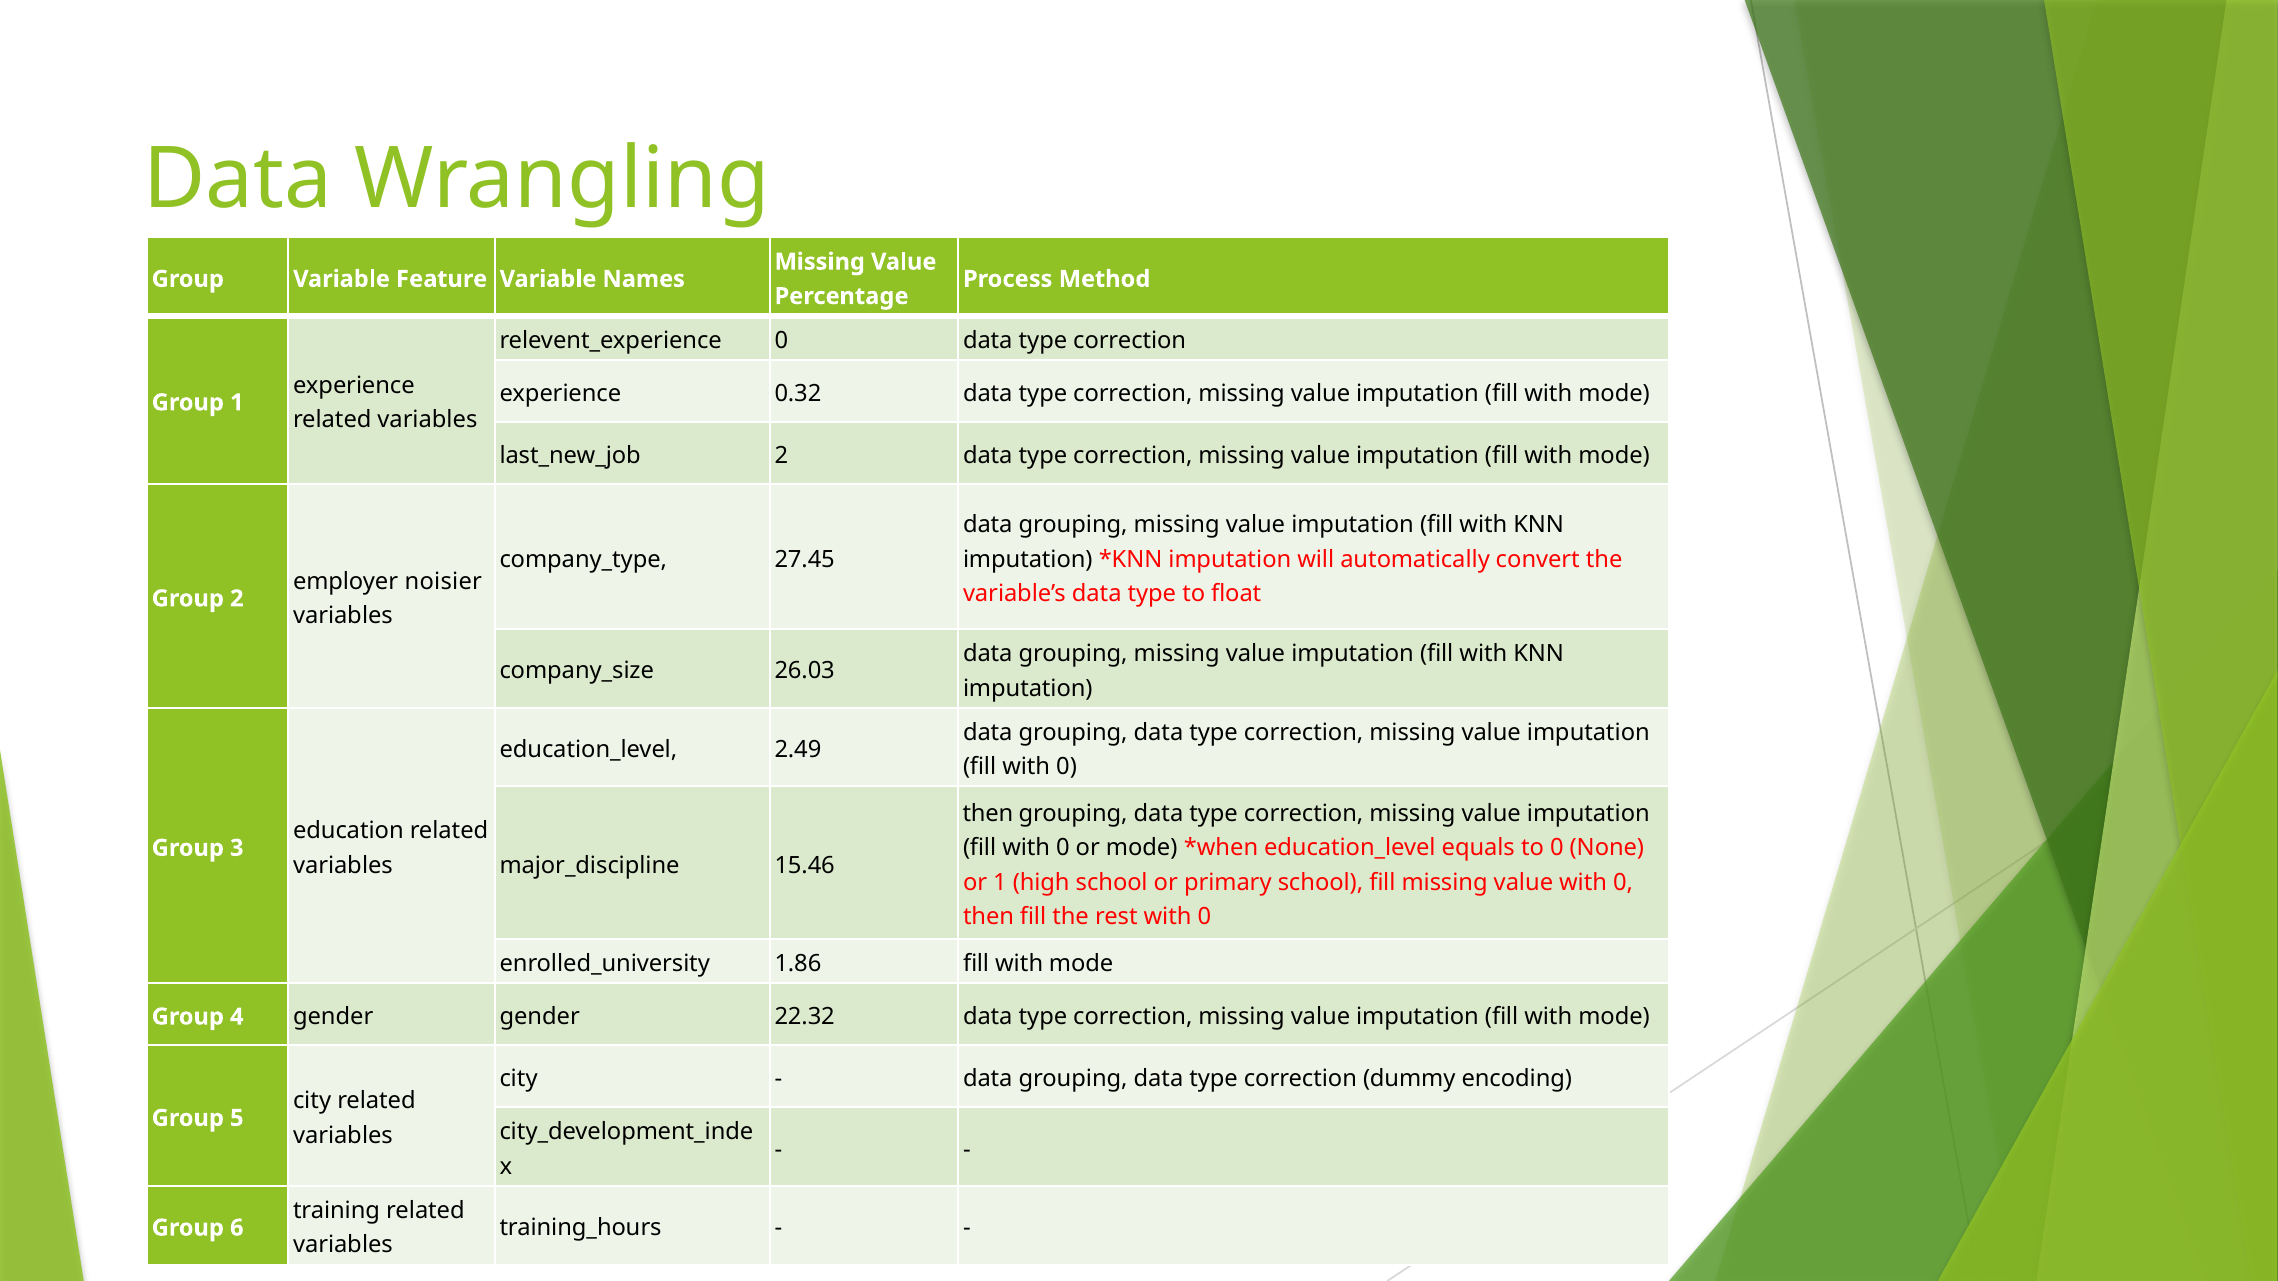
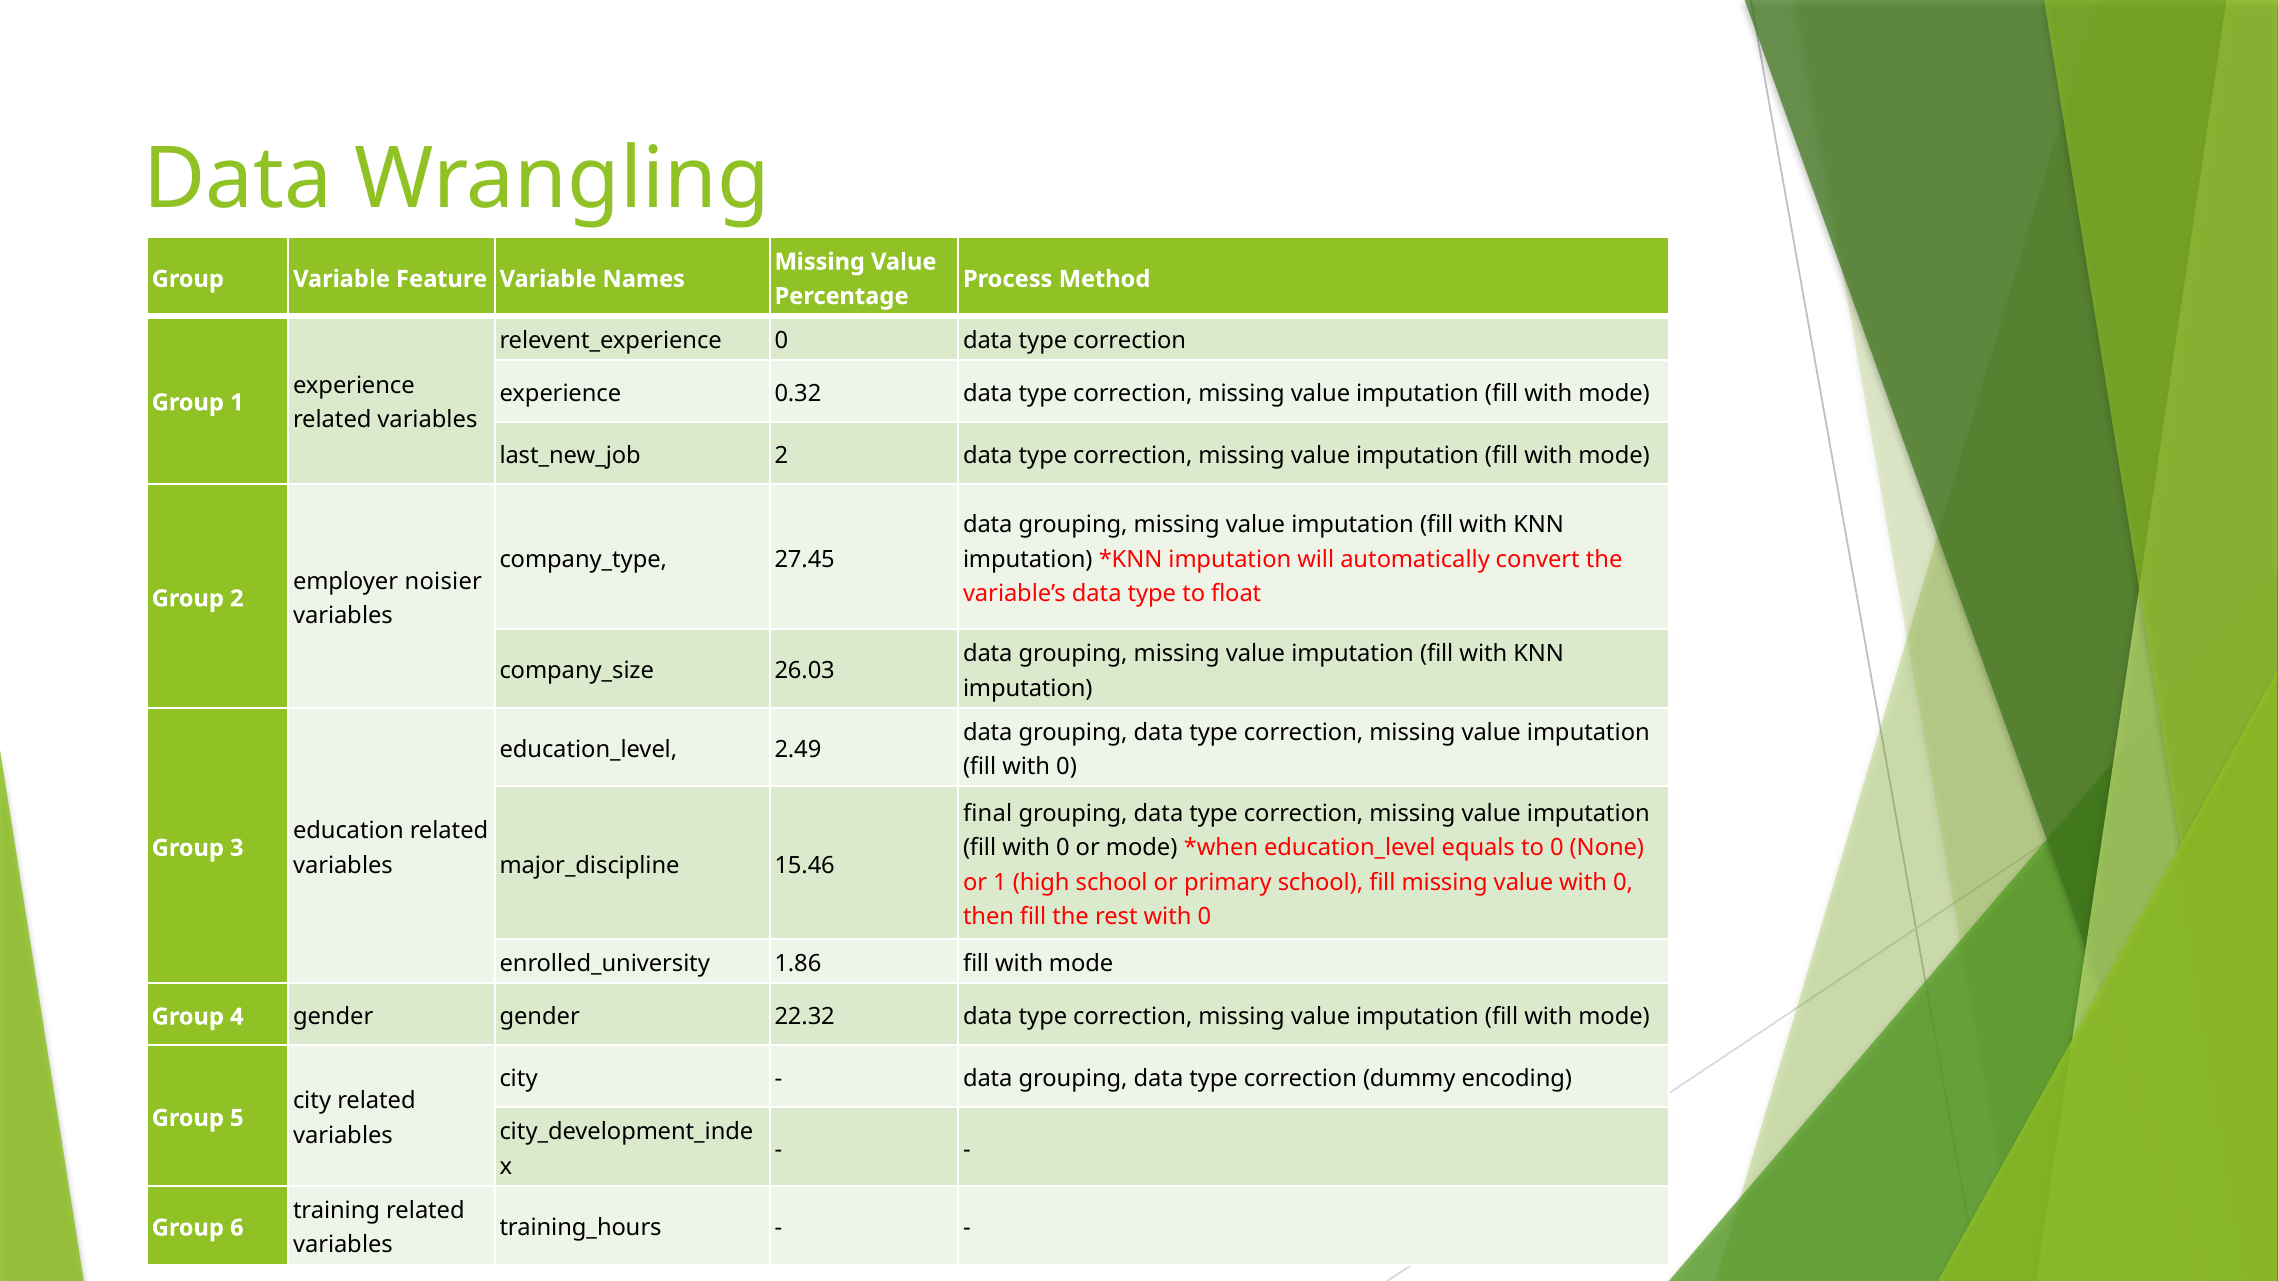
then at (988, 814): then -> final
